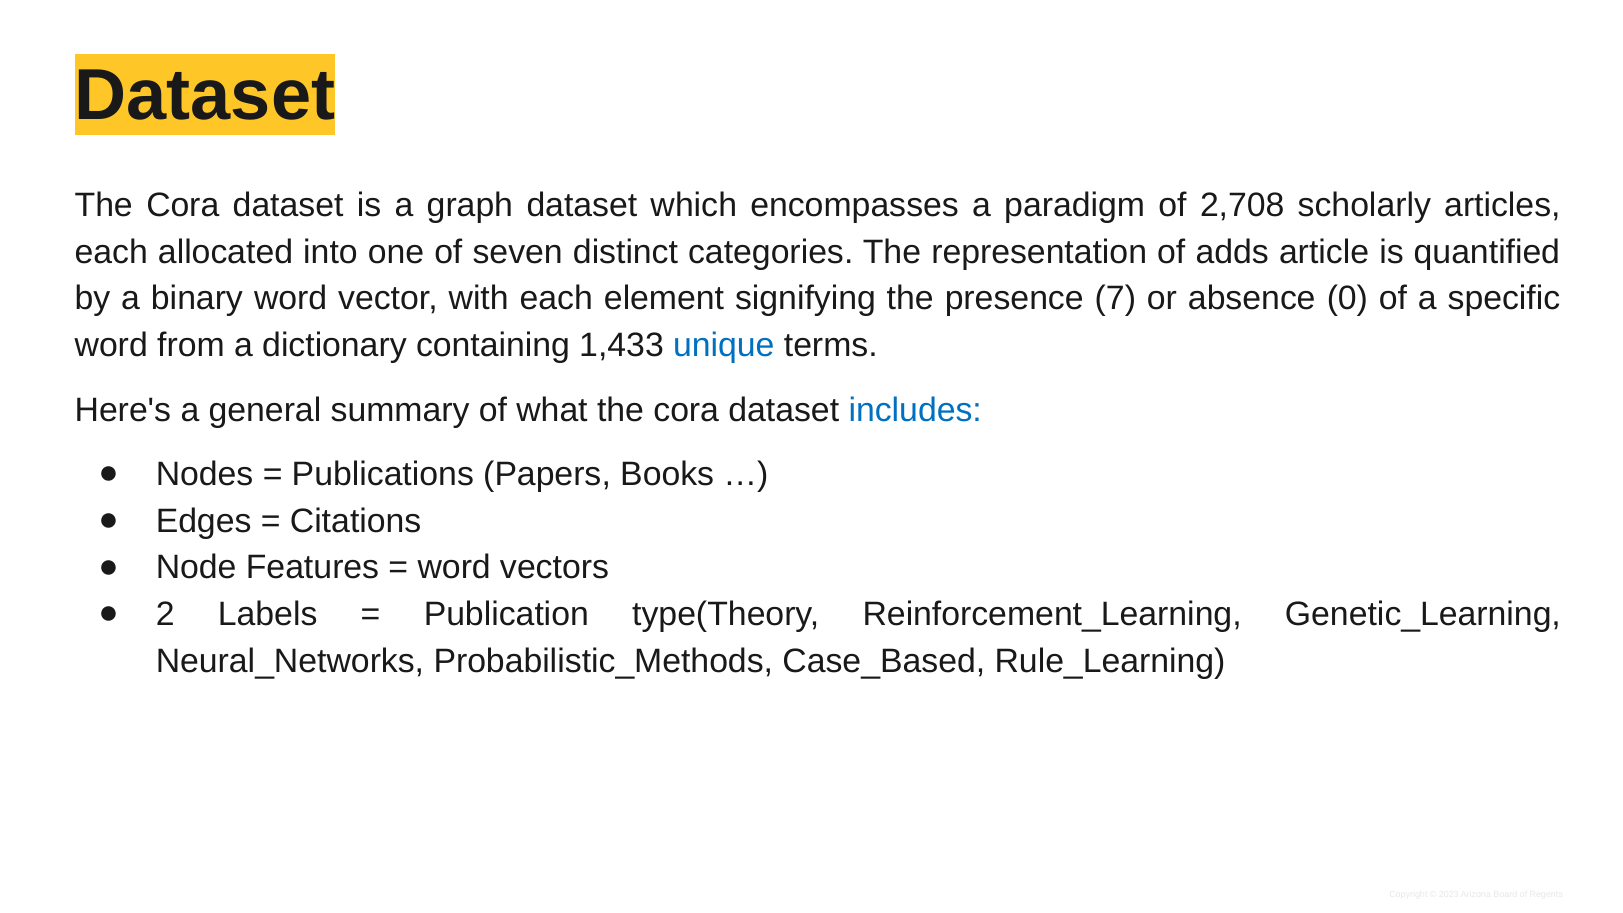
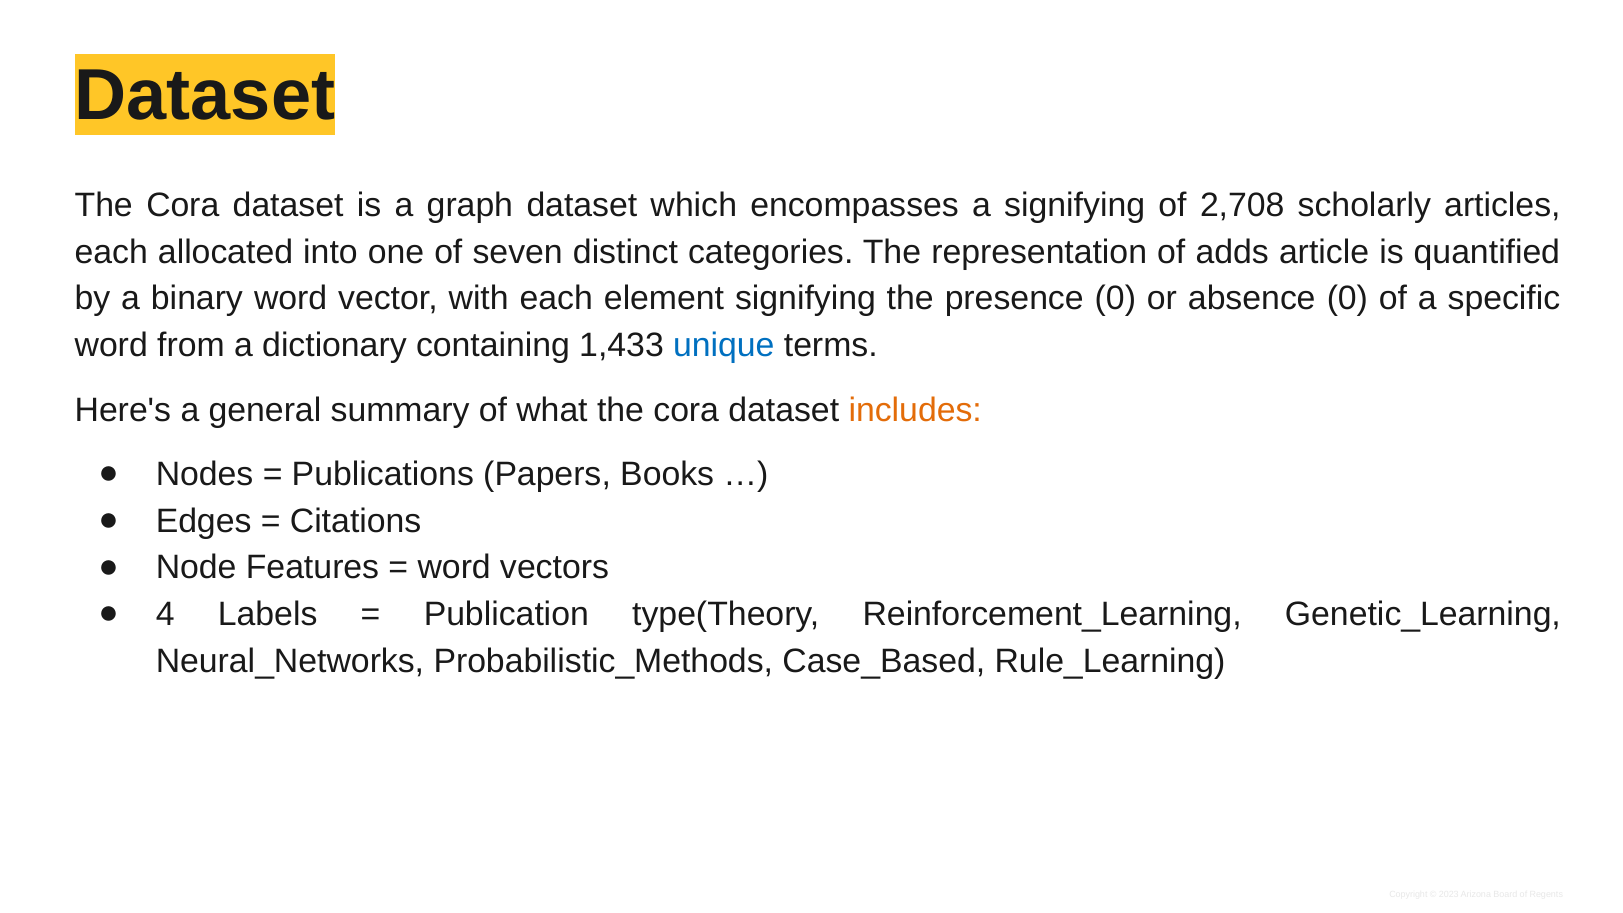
a paradigm: paradigm -> signifying
presence 7: 7 -> 0
includes colour: blue -> orange
2: 2 -> 4
